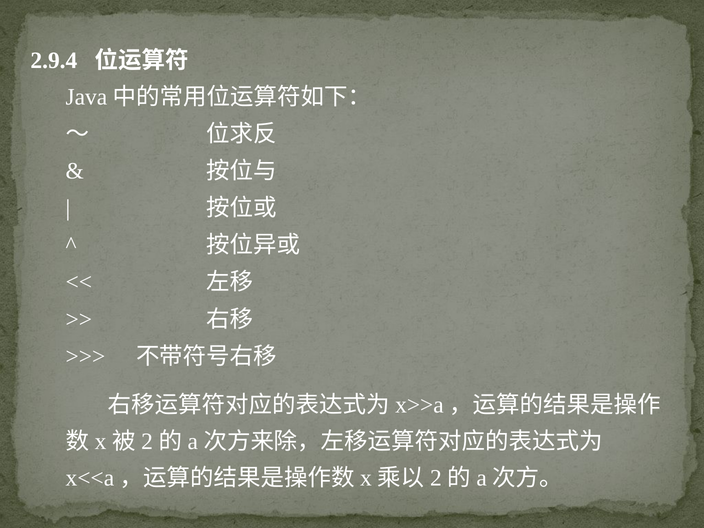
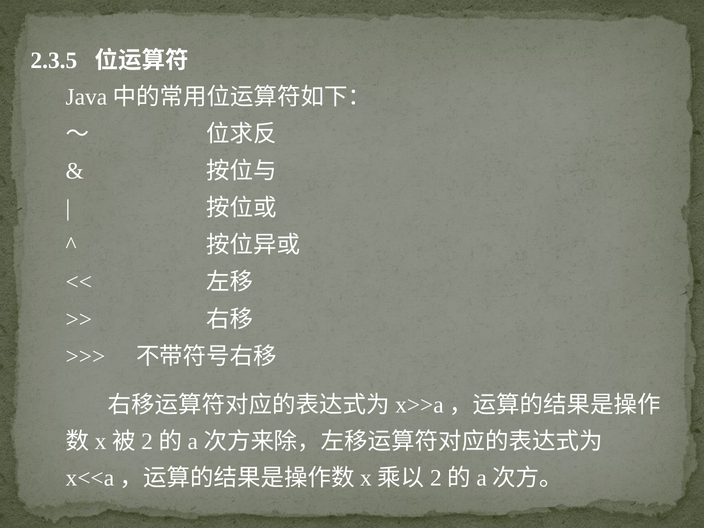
2.9.4: 2.9.4 -> 2.3.5
